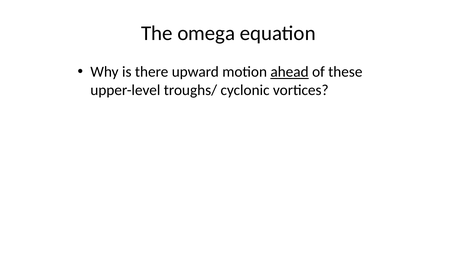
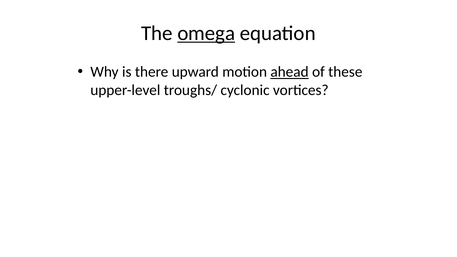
omega underline: none -> present
